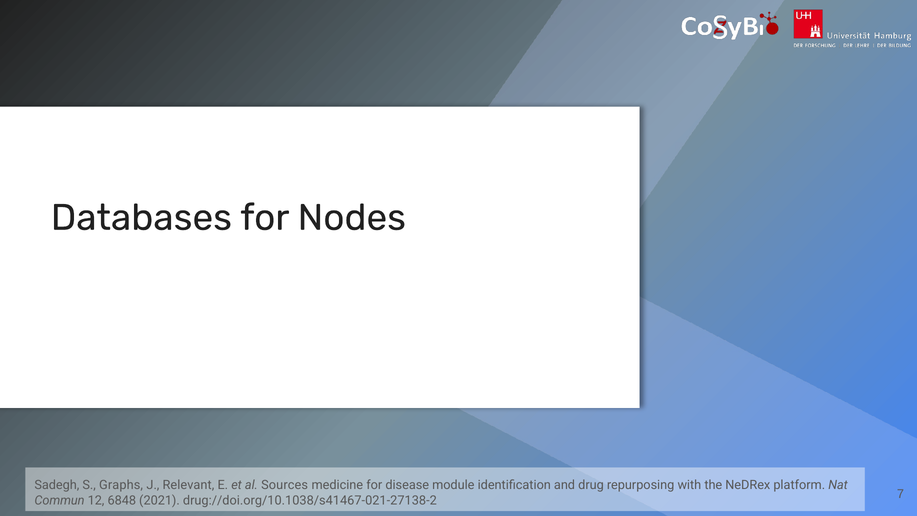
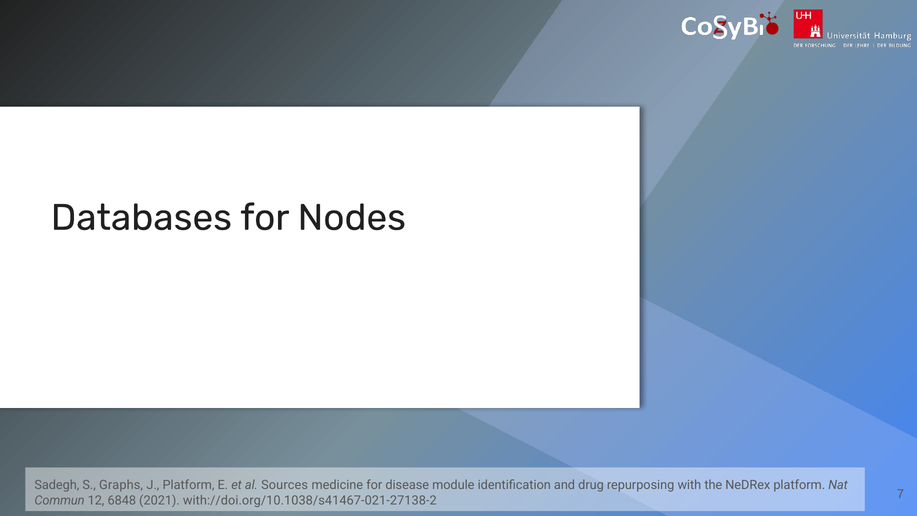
J Relevant: Relevant -> Platform
drug://doi.org/10.1038/s41467-021-27138-2: drug://doi.org/10.1038/s41467-021-27138-2 -> with://doi.org/10.1038/s41467-021-27138-2
